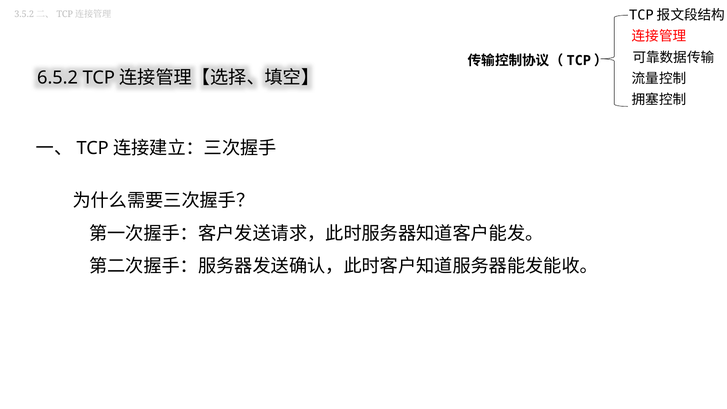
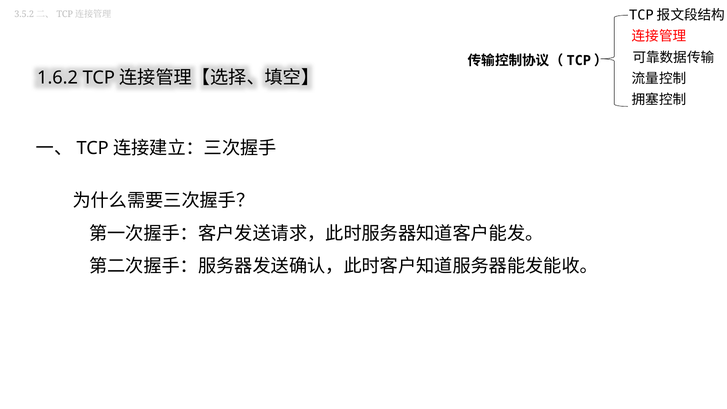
6.5.2: 6.5.2 -> 1.6.2
